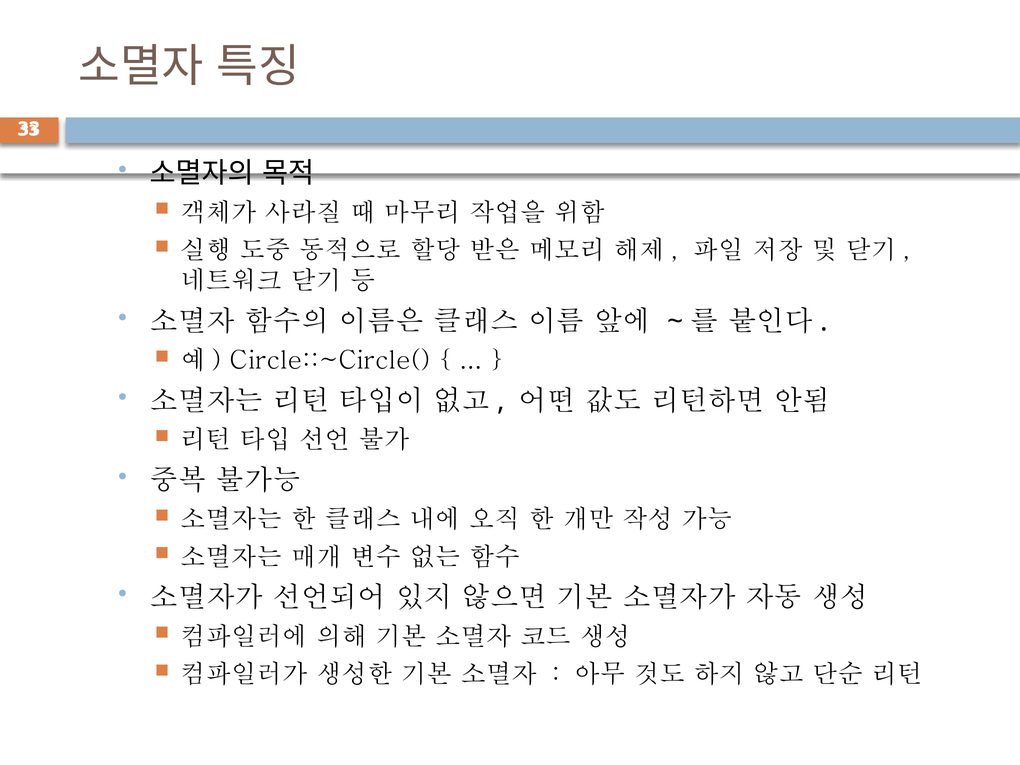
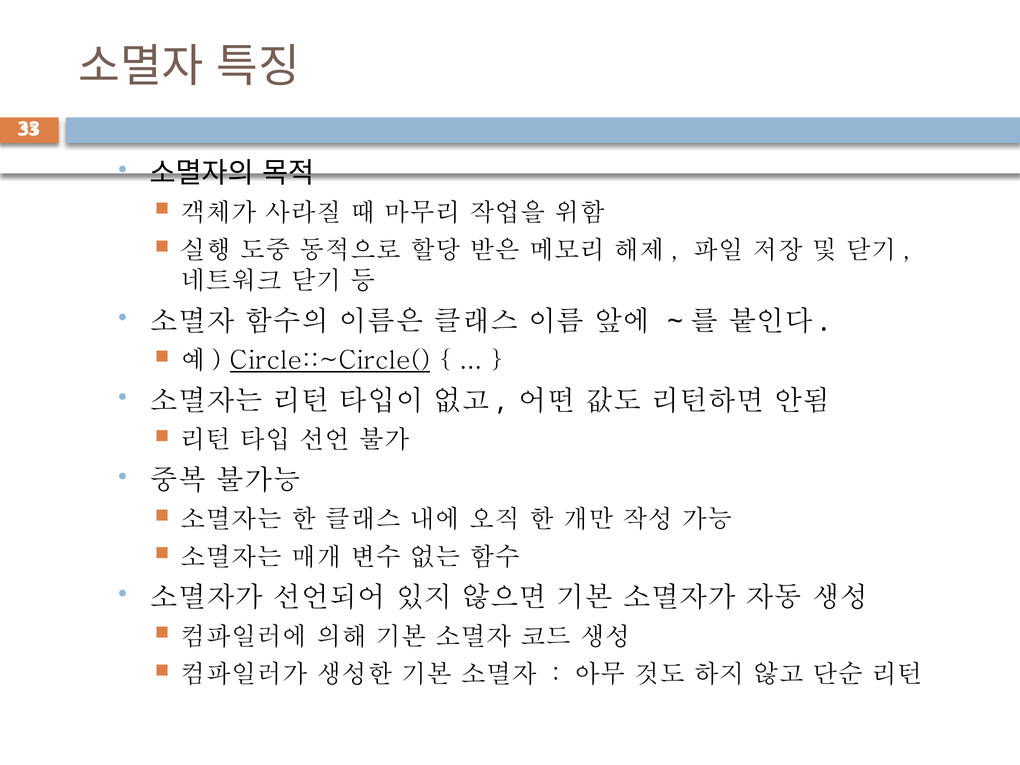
Circle::~Circle( underline: none -> present
